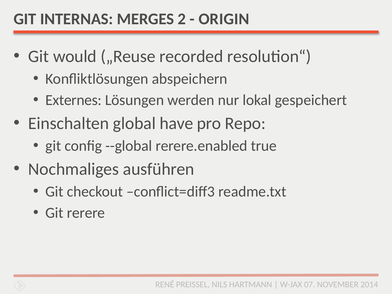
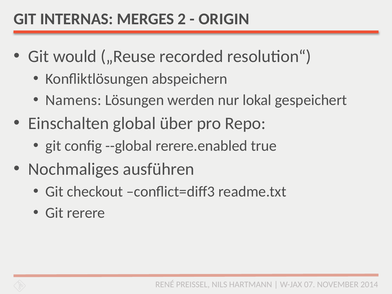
Externes: Externes -> Namens
have: have -> über
